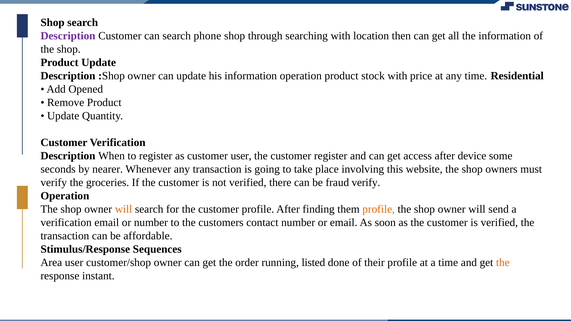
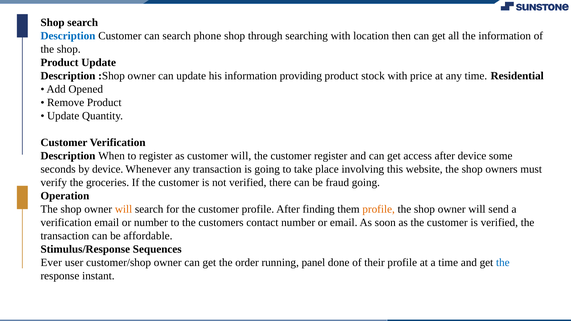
Description at (68, 36) colour: purple -> blue
information operation: operation -> providing
customer user: user -> will
by nearer: nearer -> device
fraud verify: verify -> going
Area: Area -> Ever
listed: listed -> panel
the at (503, 263) colour: orange -> blue
